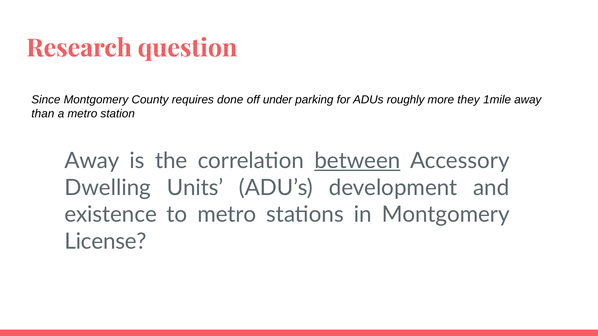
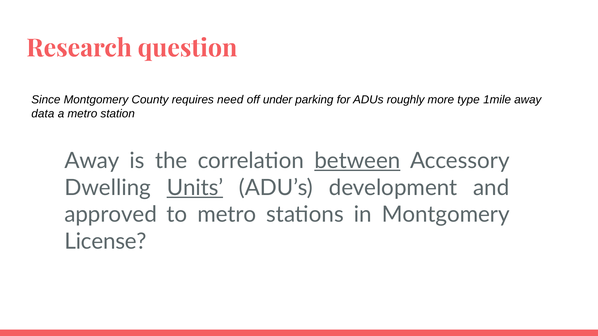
done: done -> need
they: they -> type
than: than -> data
Units underline: none -> present
existence: existence -> approved
